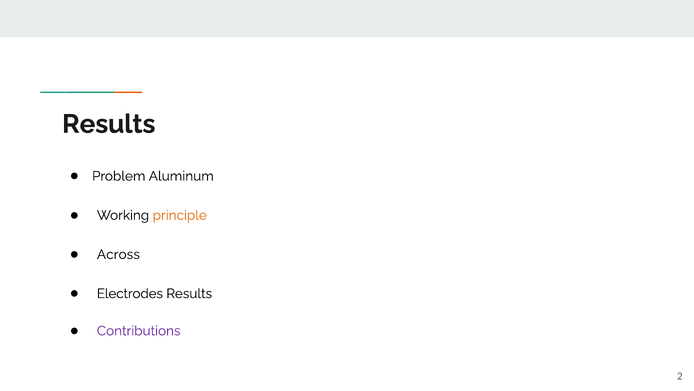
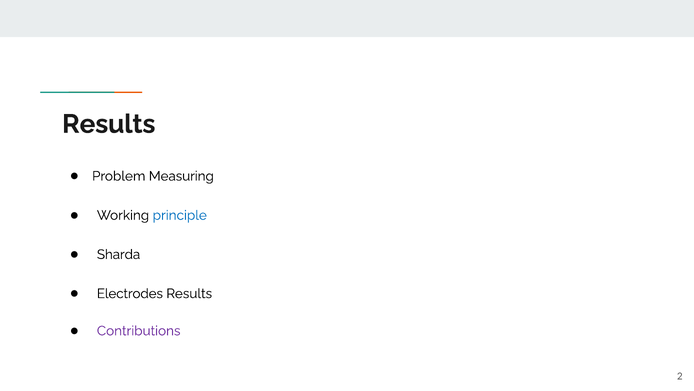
Aluminum: Aluminum -> Measuring
principle colour: orange -> blue
Across: Across -> Sharda
